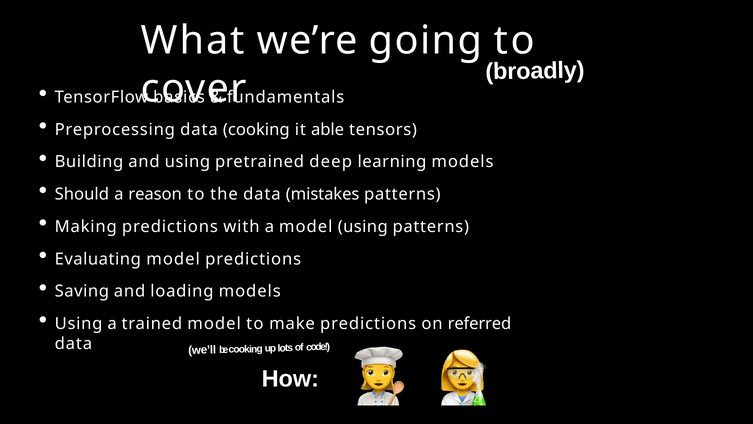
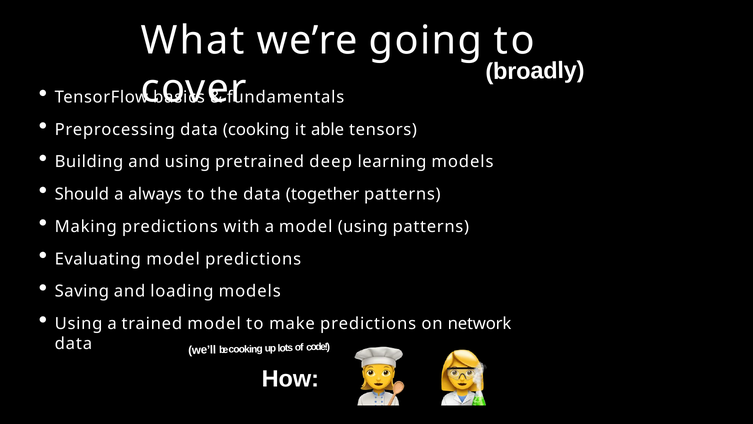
reason: reason -> always
mistakes: mistakes -> together
referred: referred -> network
